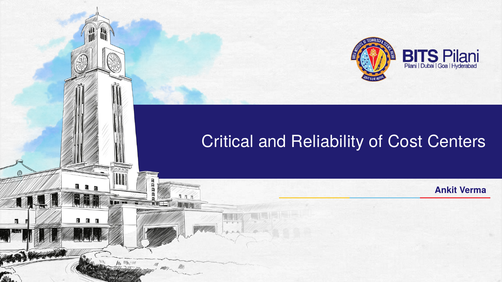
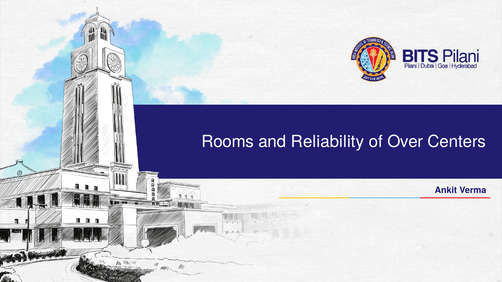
Critical: Critical -> Rooms
Cost: Cost -> Over
